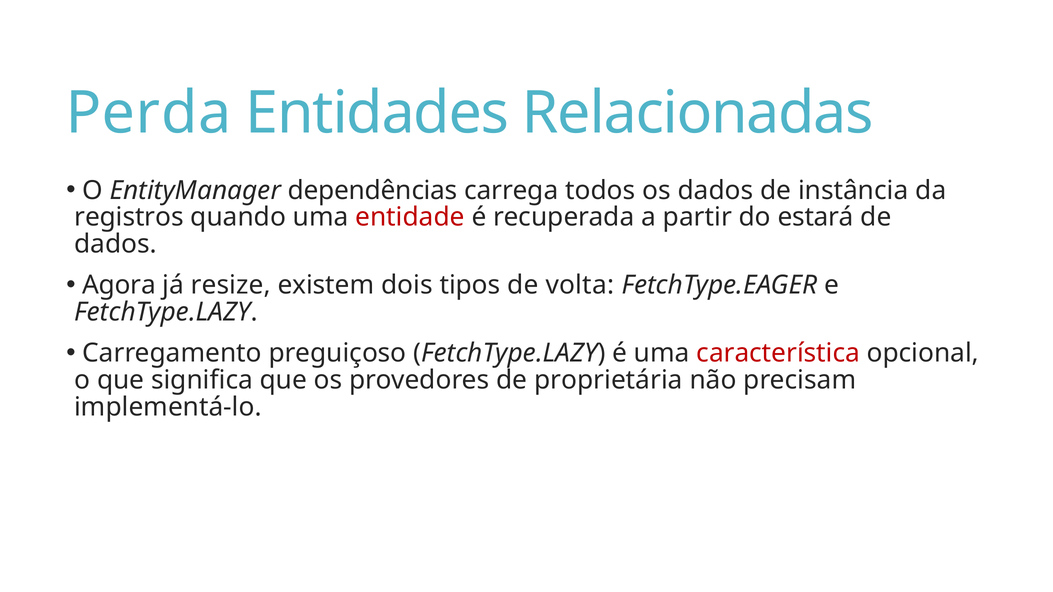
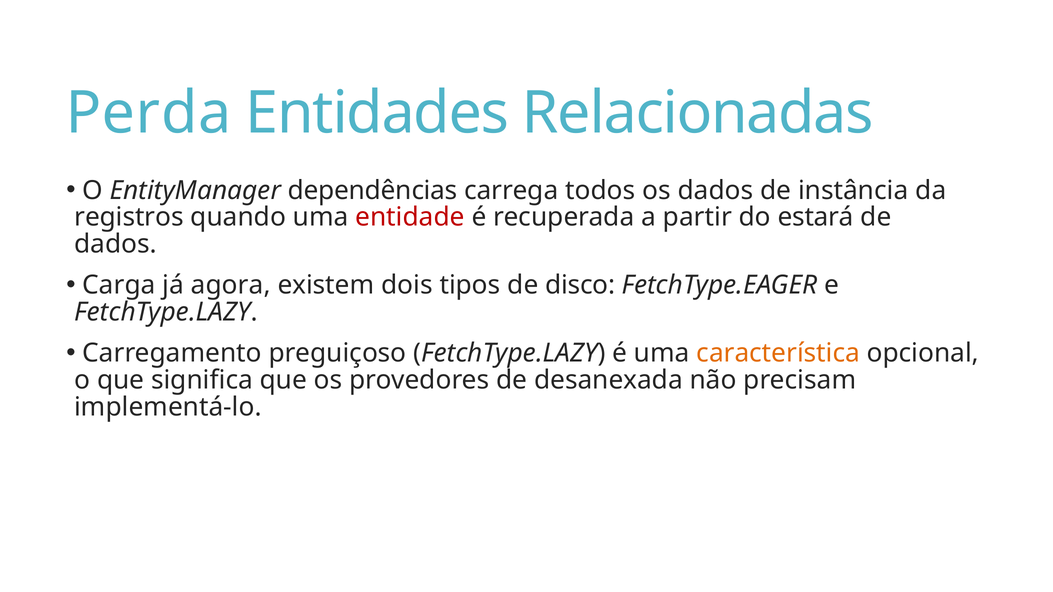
Agora: Agora -> Carga
resize: resize -> agora
volta: volta -> disco
característica colour: red -> orange
proprietária: proprietária -> desanexada
